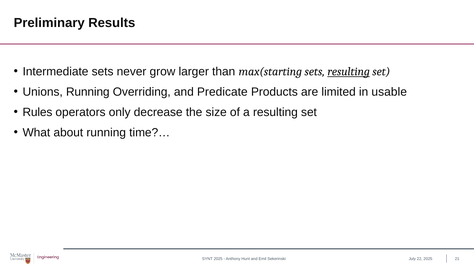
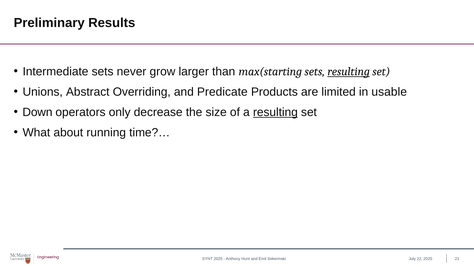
Unions Running: Running -> Abstract
Rules: Rules -> Down
resulting at (275, 112) underline: none -> present
